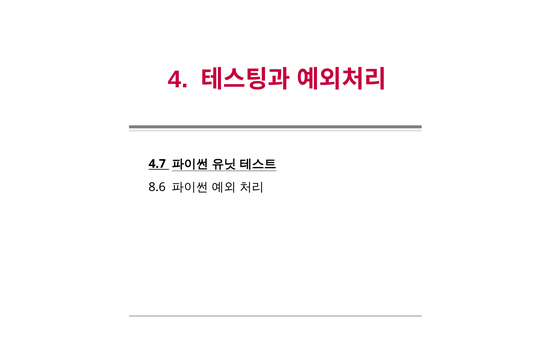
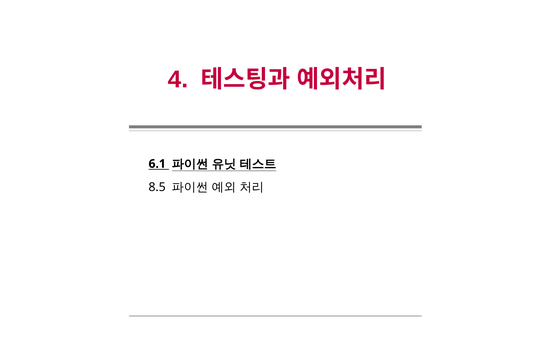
4.7: 4.7 -> 6.1
8.6: 8.6 -> 8.5
